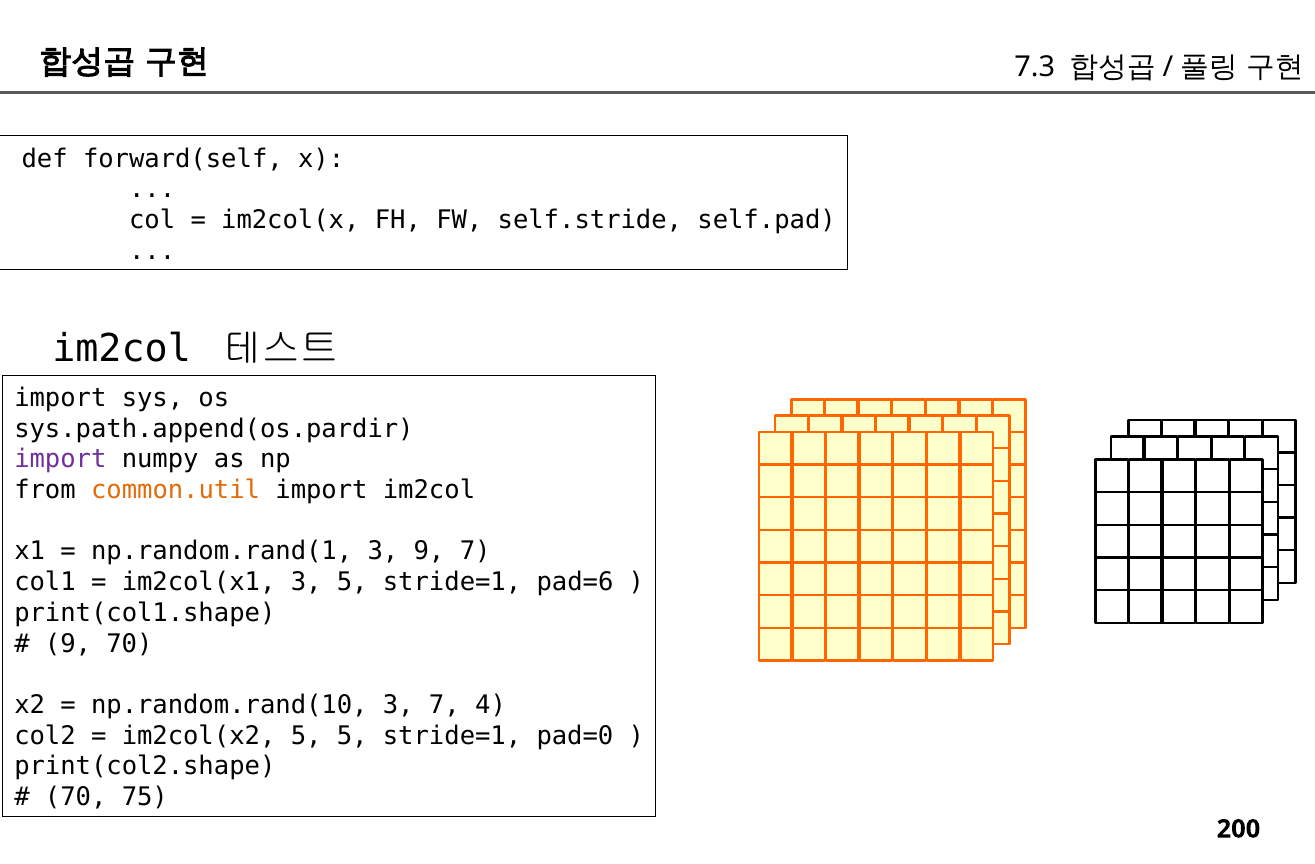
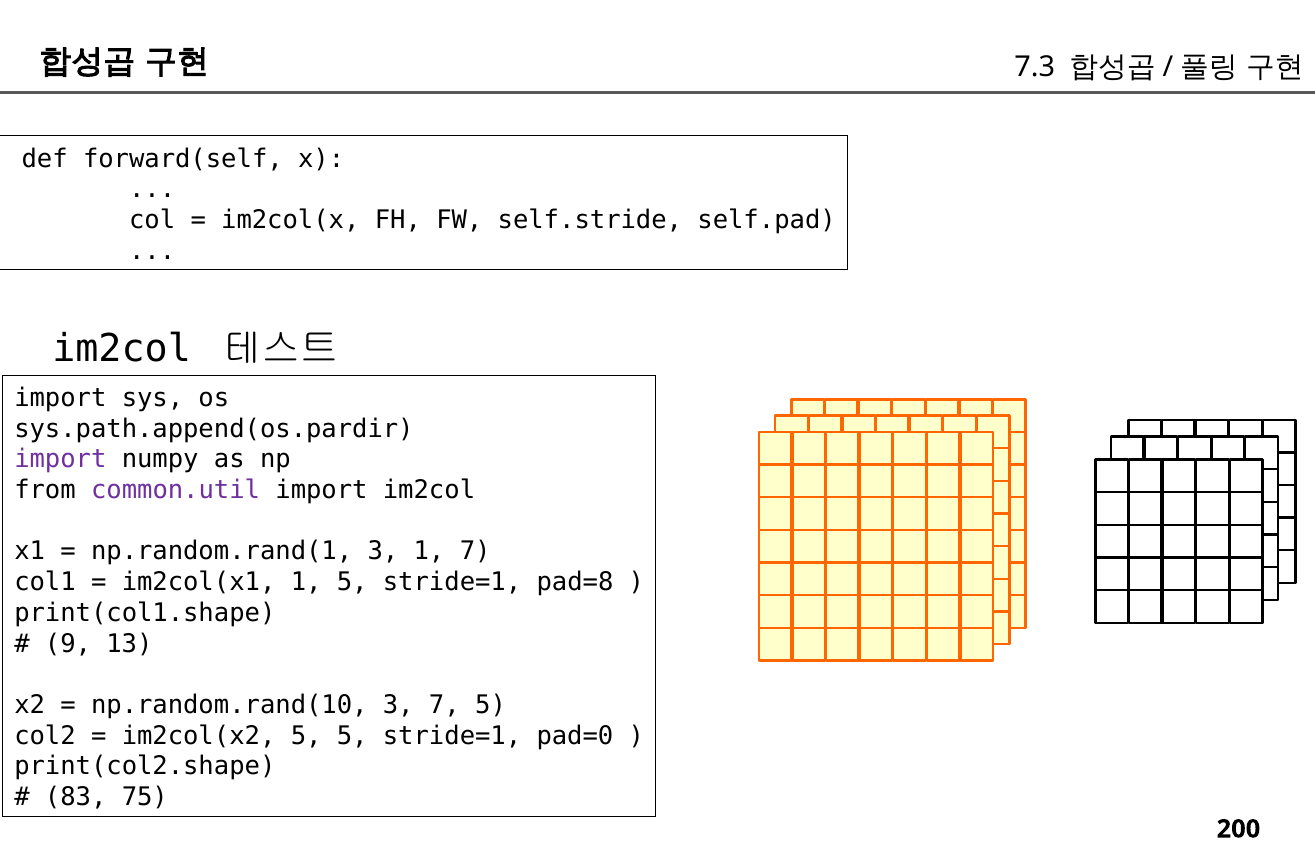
common.util colour: orange -> purple
3 9: 9 -> 1
im2col(x1 3: 3 -> 1
pad=6: pad=6 -> pad=8
9 70: 70 -> 13
7 4: 4 -> 5
70 at (76, 797): 70 -> 83
